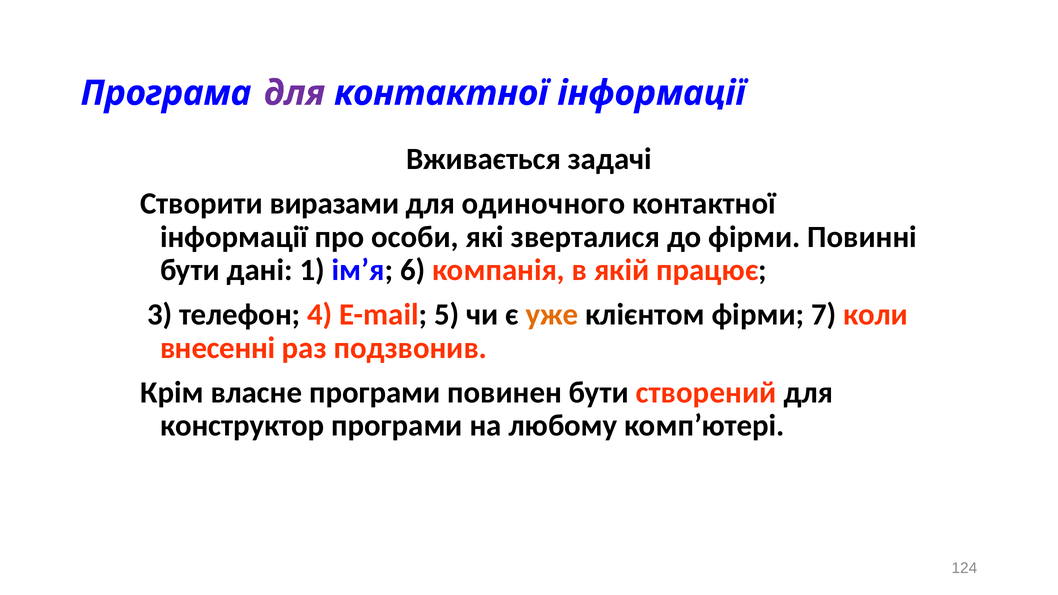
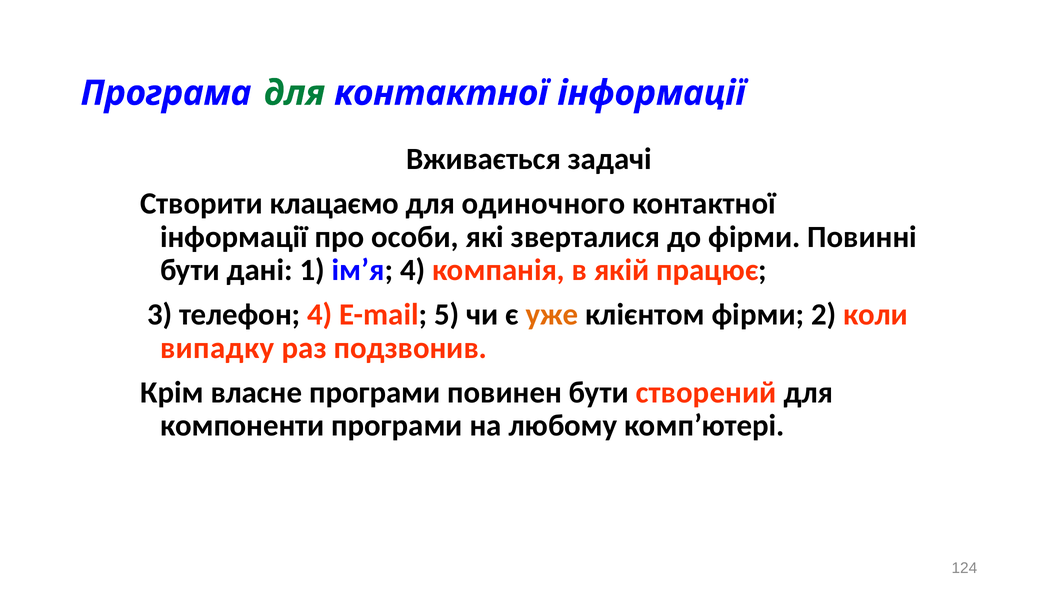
для at (294, 93) colour: purple -> green
виразами: виразами -> клацаємо
ім’я 6: 6 -> 4
7: 7 -> 2
внесенні: внесенні -> випадку
конструктор: конструктор -> компоненти
